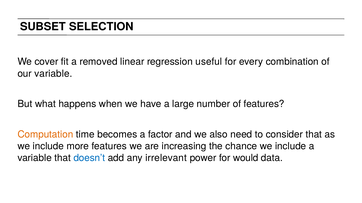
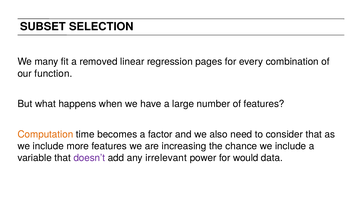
cover: cover -> many
useful: useful -> pages
our variable: variable -> function
doesn’t colour: blue -> purple
